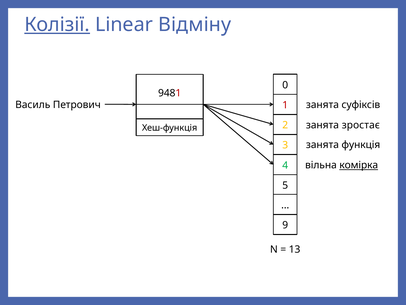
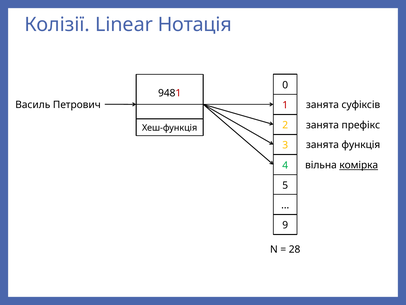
Колізії underline: present -> none
Відміну: Відміну -> Нотація
зростає: зростає -> префікс
13: 13 -> 28
